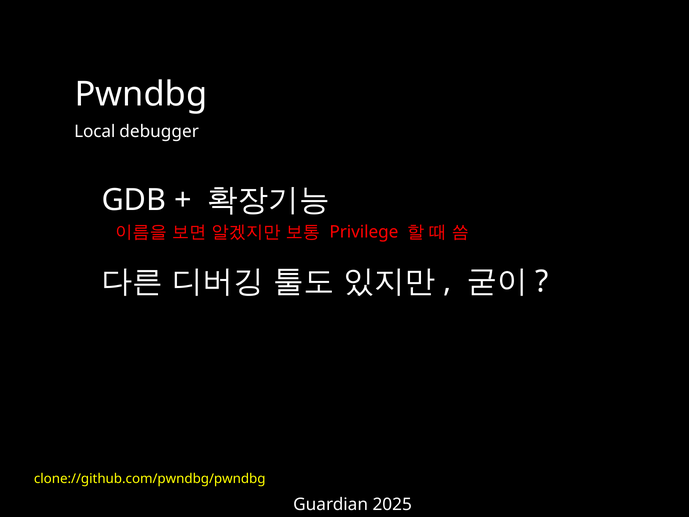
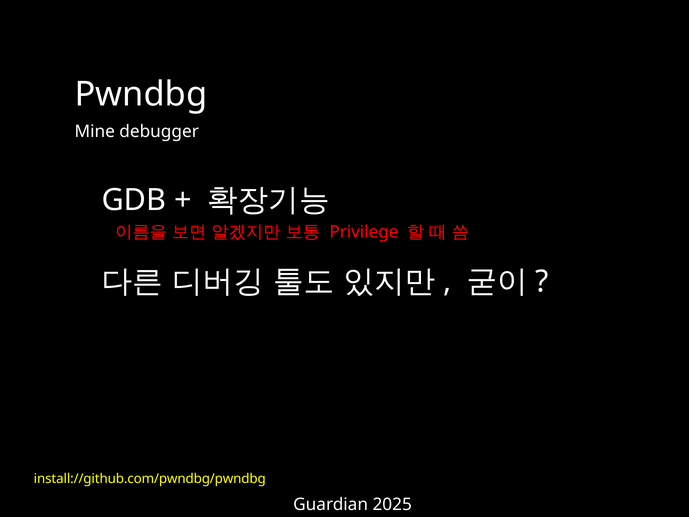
Local: Local -> Mine
clone://github.com/pwndbg/pwndbg: clone://github.com/pwndbg/pwndbg -> install://github.com/pwndbg/pwndbg
